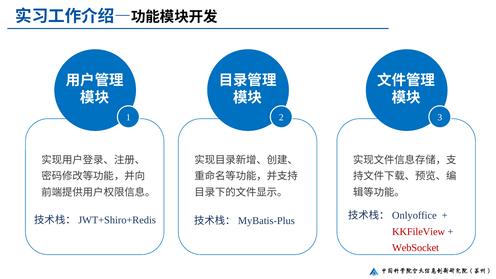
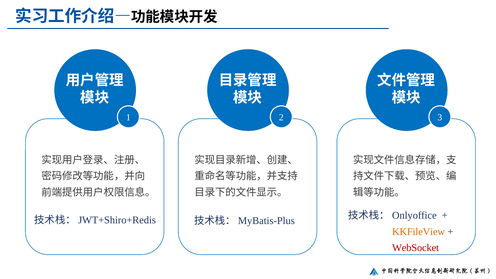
KKFileView colour: red -> orange
